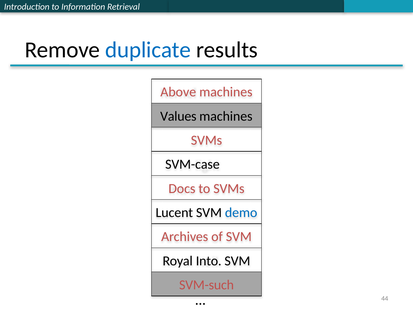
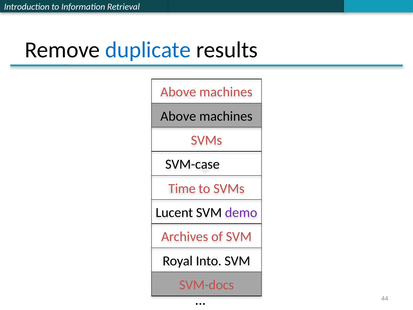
Values at (178, 116): Values -> Above
Docs: Docs -> Time
demo colour: blue -> purple
SVM-such: SVM-such -> SVM-docs
